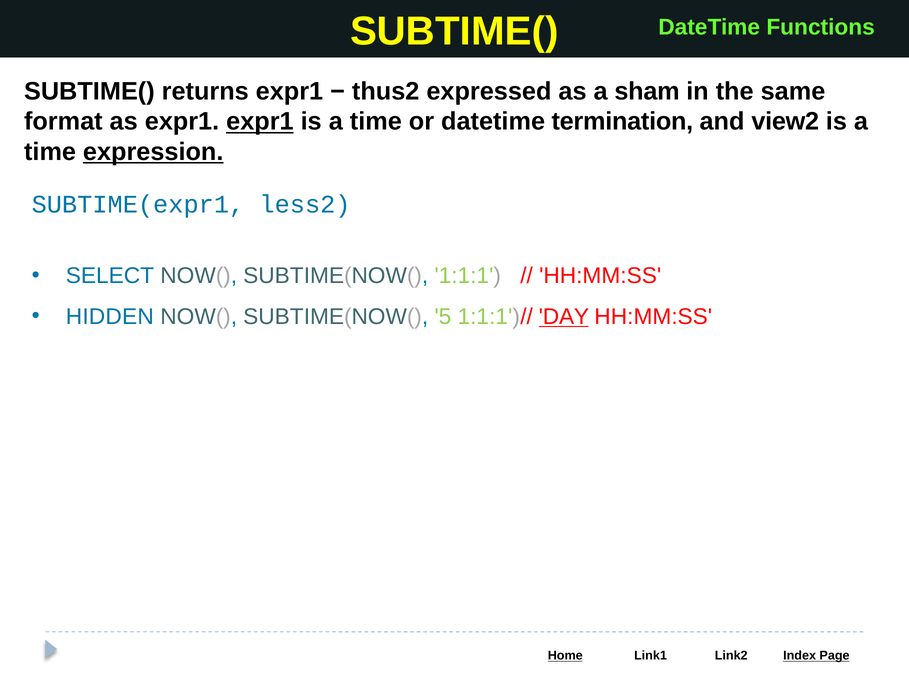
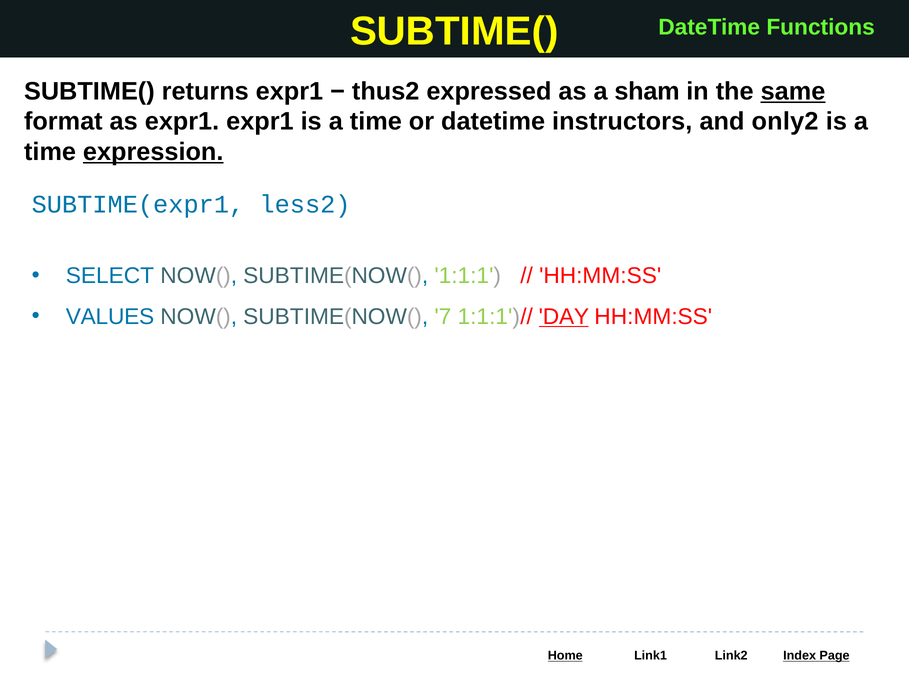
same underline: none -> present
expr1 at (260, 122) underline: present -> none
termination: termination -> instructors
view2: view2 -> only2
HIDDEN: HIDDEN -> VALUES
5: 5 -> 7
